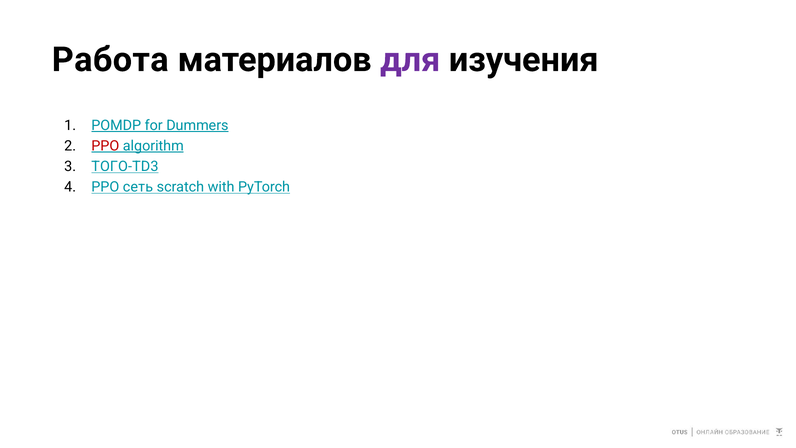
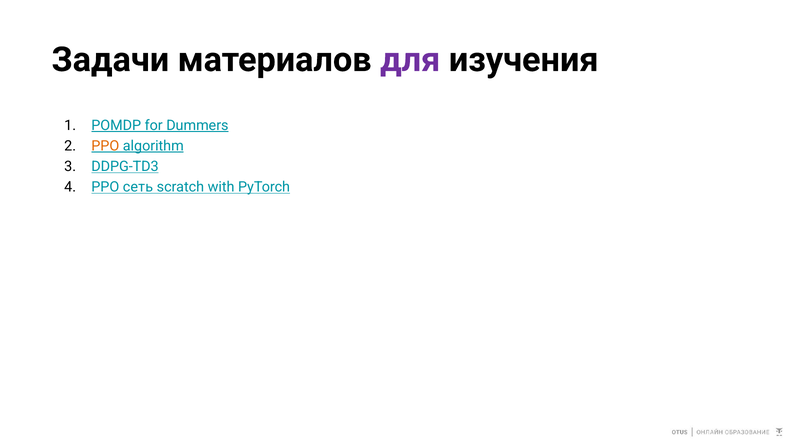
Работа: Работа -> Задачи
PPO at (105, 146) colour: red -> orange
ТОГО-TD3: ТОГО-TD3 -> DDPG-TD3
